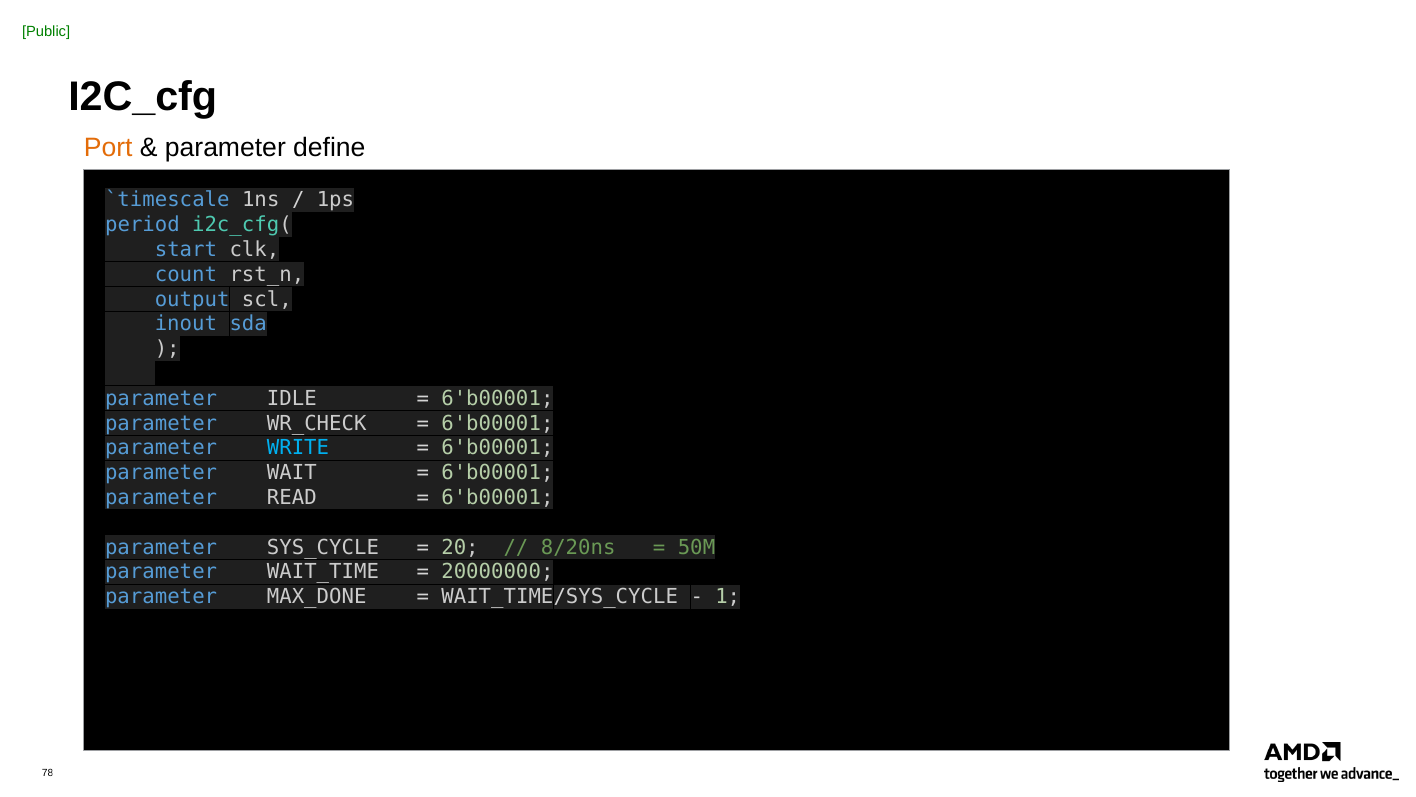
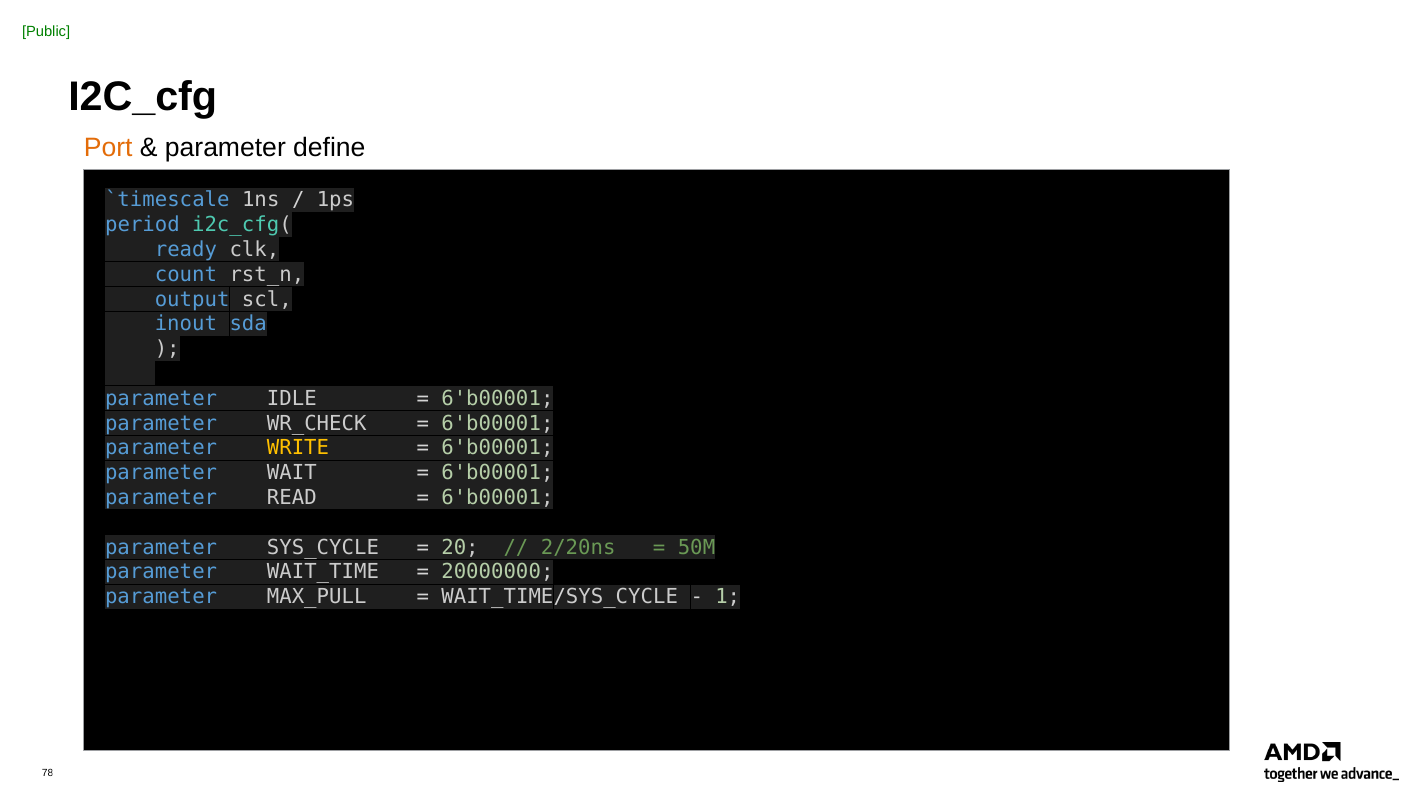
start: start -> ready
WRITE colour: light blue -> yellow
8/20ns: 8/20ns -> 2/20ns
MAX_DONE: MAX_DONE -> MAX_PULL
